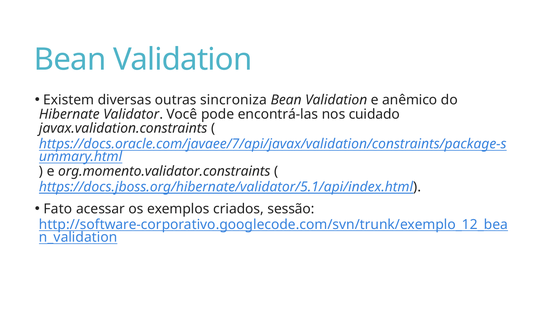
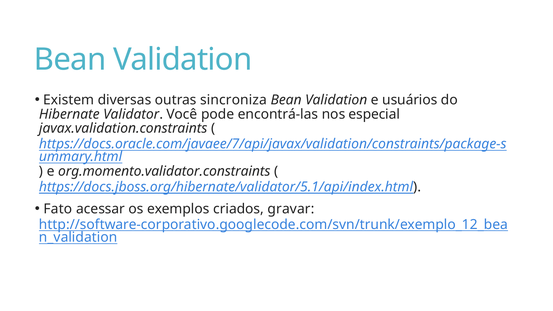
anêmico: anêmico -> usuários
cuidado: cuidado -> especial
sessão: sessão -> gravar
